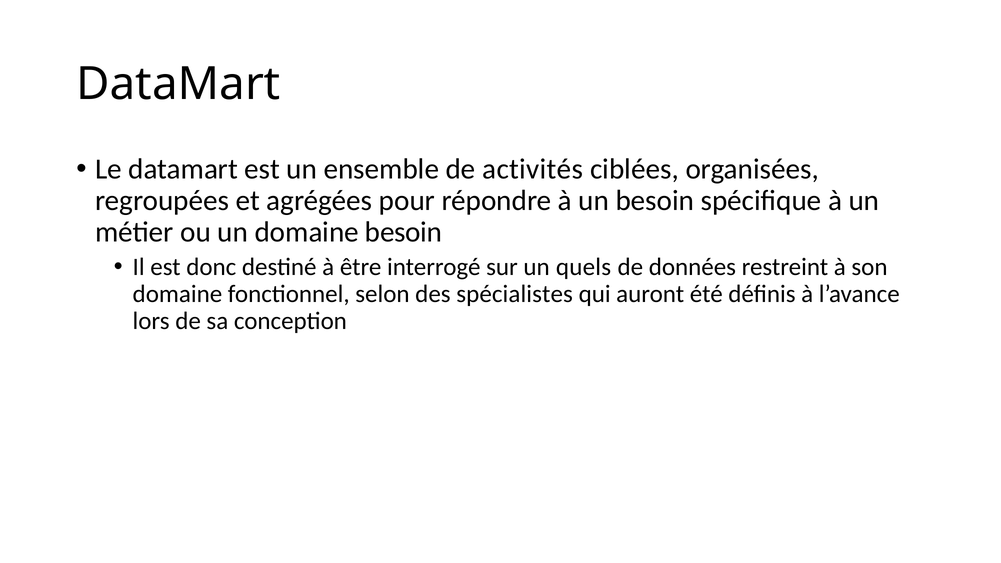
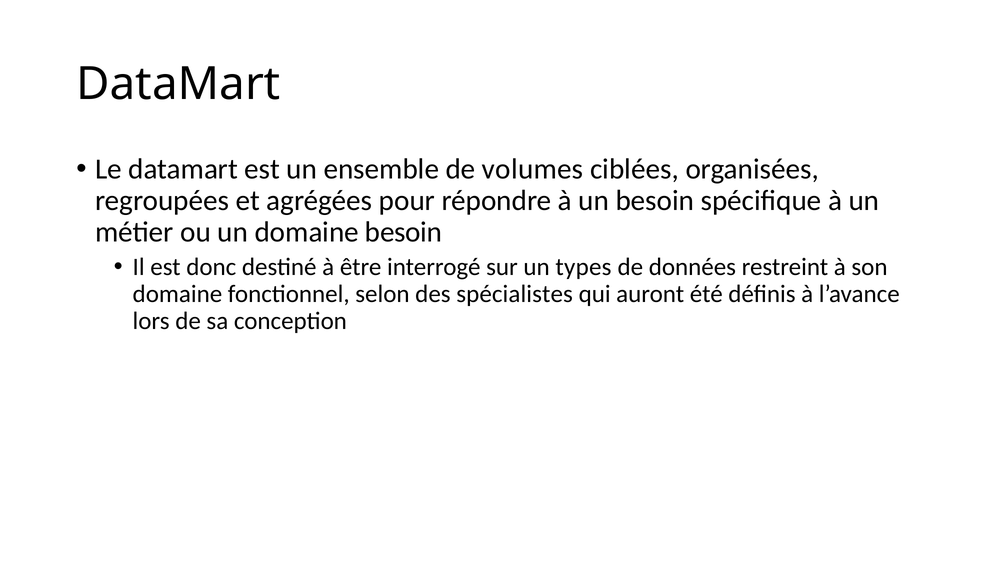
activités: activités -> volumes
quels: quels -> types
